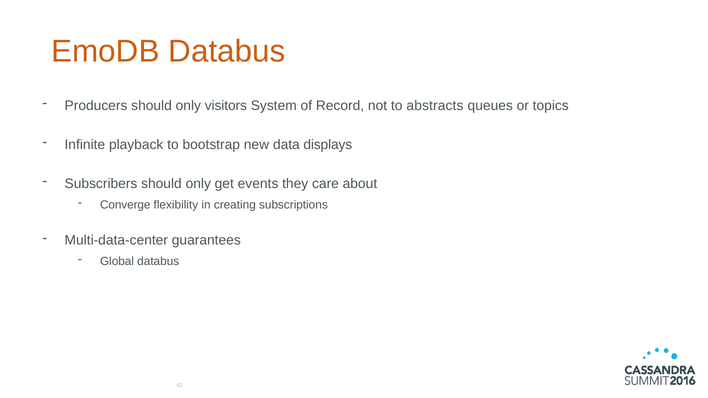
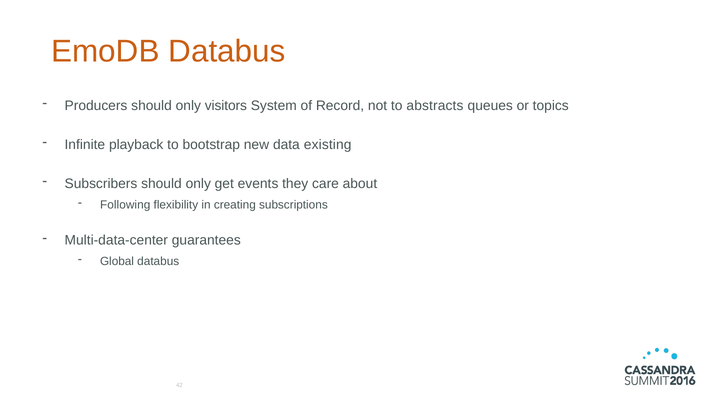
displays: displays -> existing
Converge: Converge -> Following
